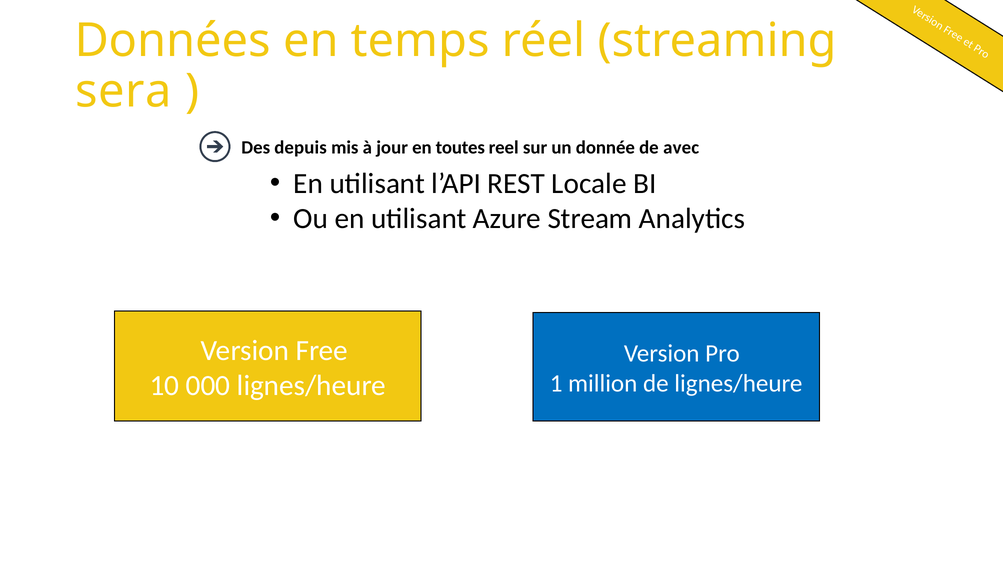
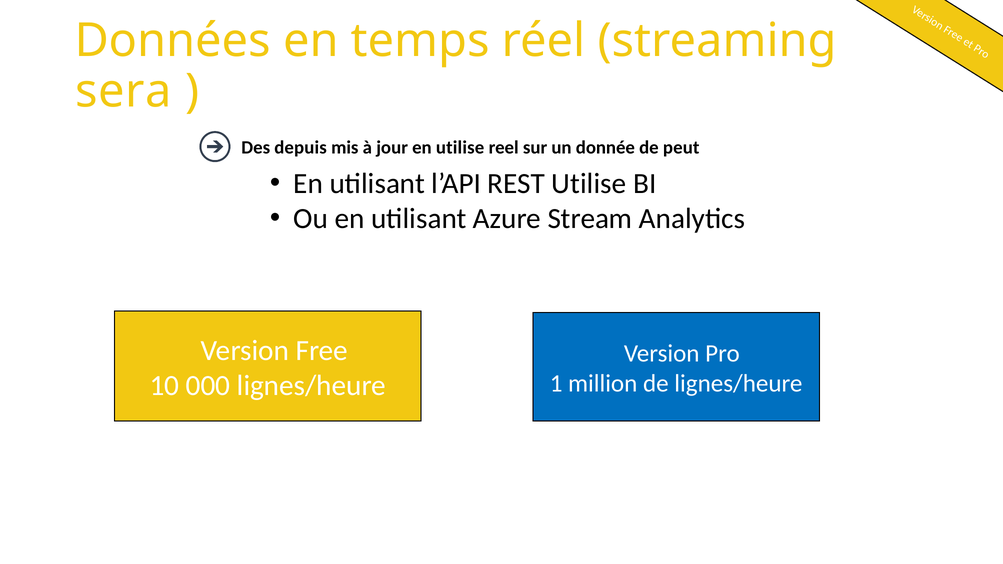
en toutes: toutes -> utilise
avec: avec -> peut
REST Locale: Locale -> Utilise
